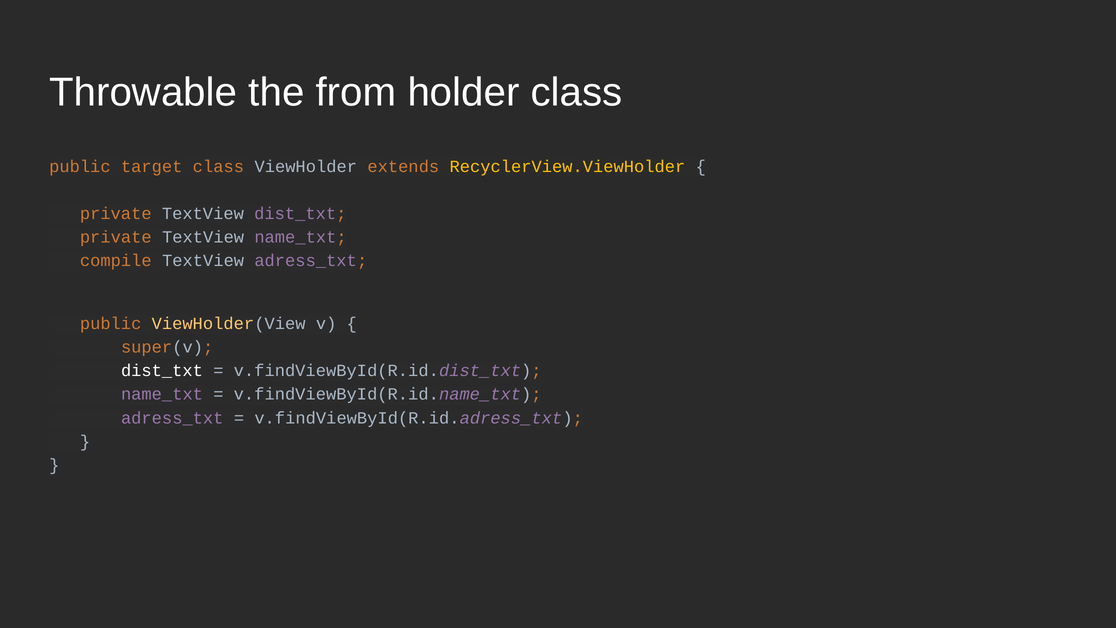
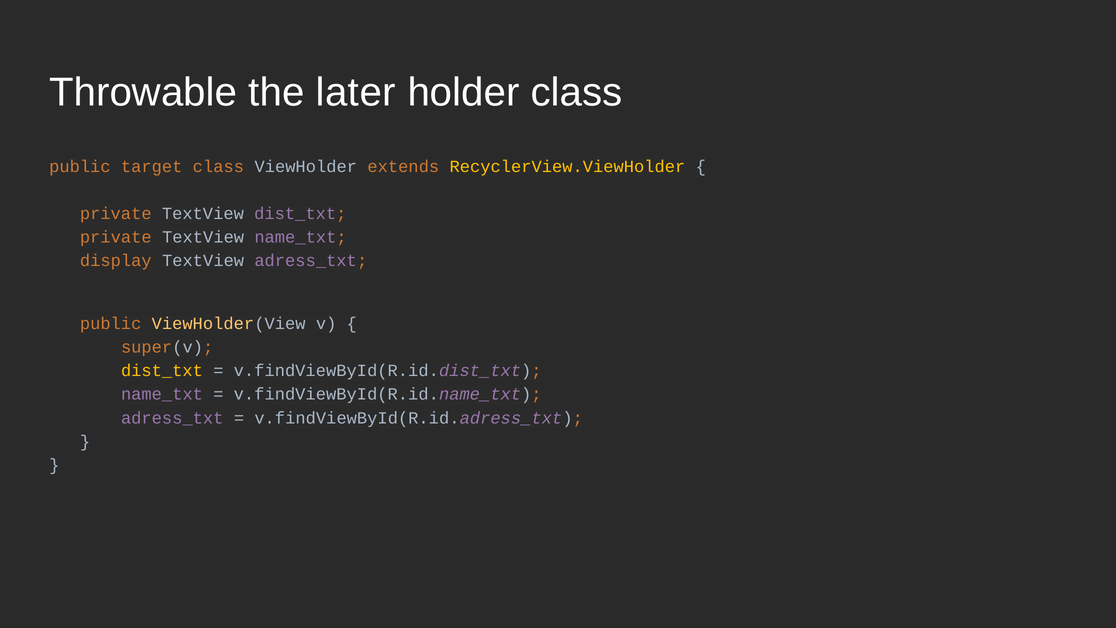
from: from -> later
compile: compile -> display
dist_txt at (162, 371) colour: white -> yellow
